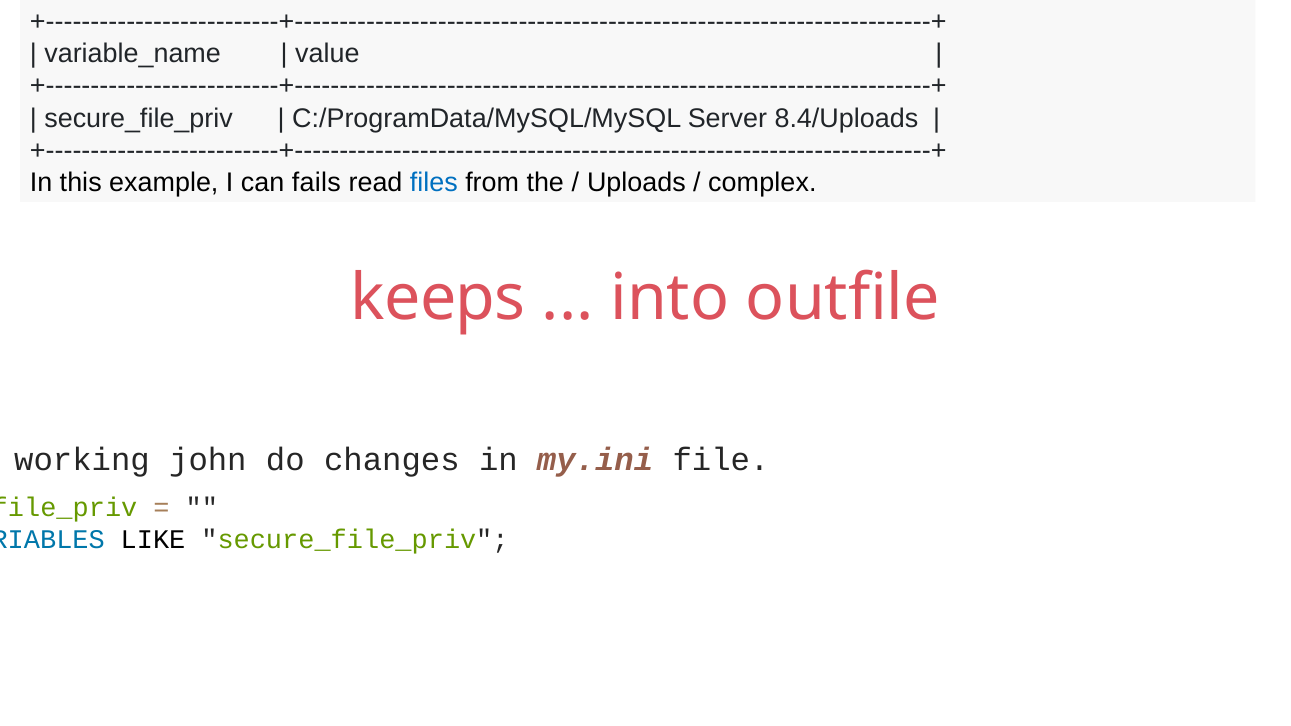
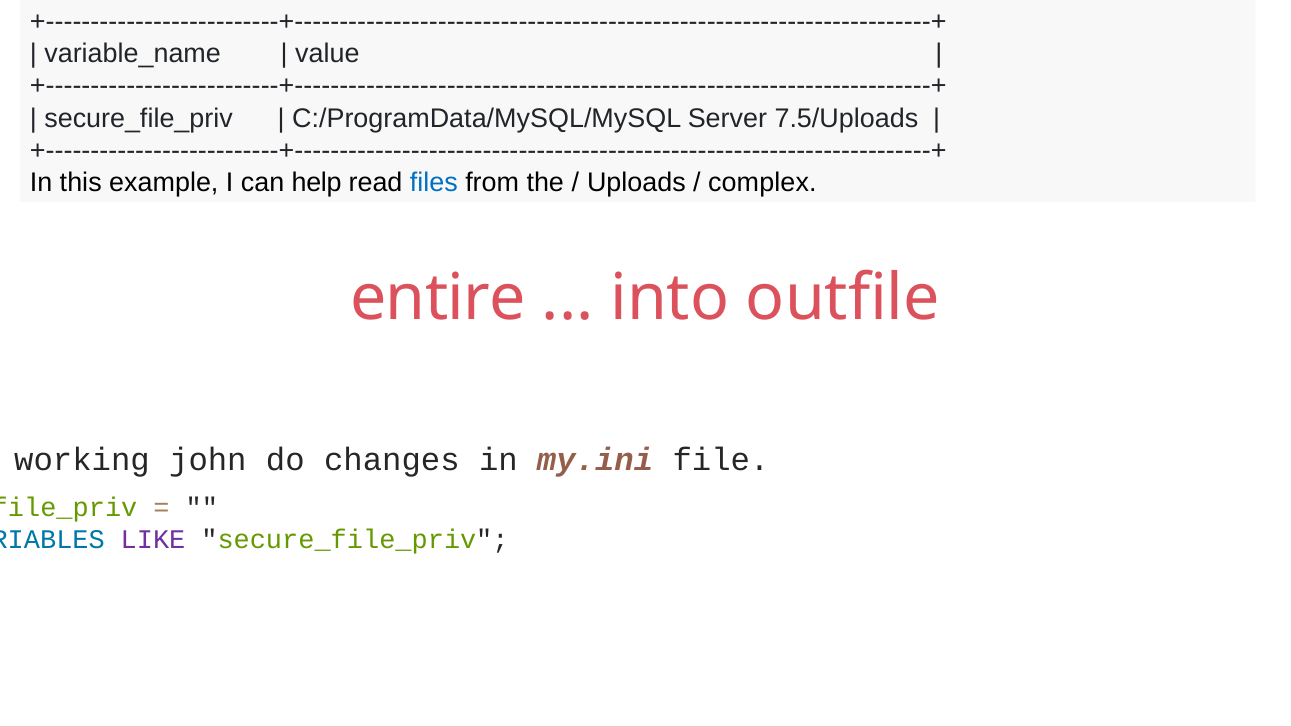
8.4/Uploads: 8.4/Uploads -> 7.5/Uploads
fails: fails -> help
keeps: keeps -> entire
LIKE colour: black -> purple
